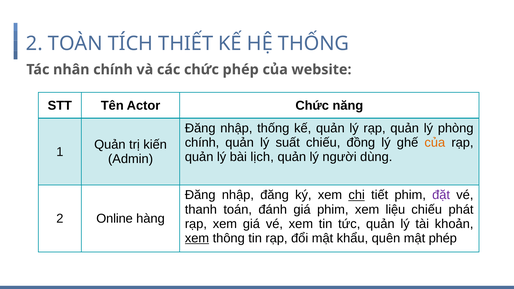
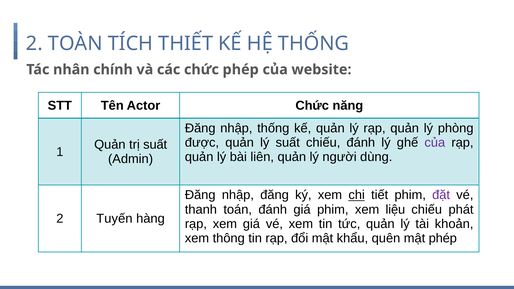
chính at (202, 143): chính -> được
chiếu đồng: đồng -> đánh
của at (435, 143) colour: orange -> purple
trị kiến: kiến -> suất
lịch: lịch -> liên
Online: Online -> Tuyến
xem at (197, 238) underline: present -> none
